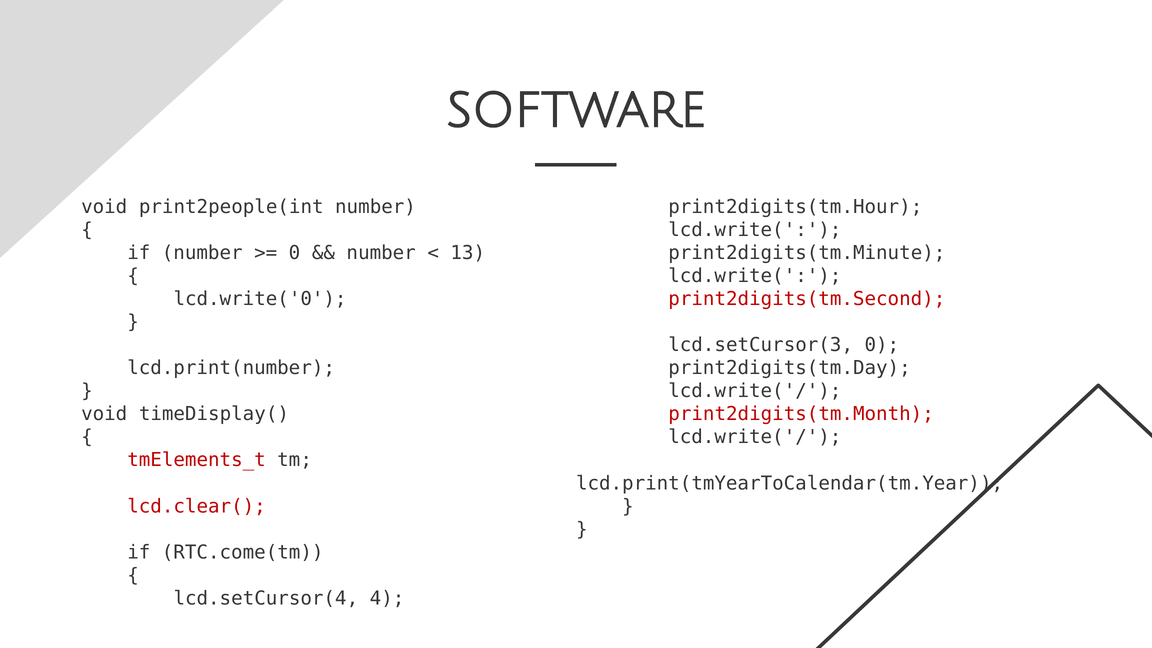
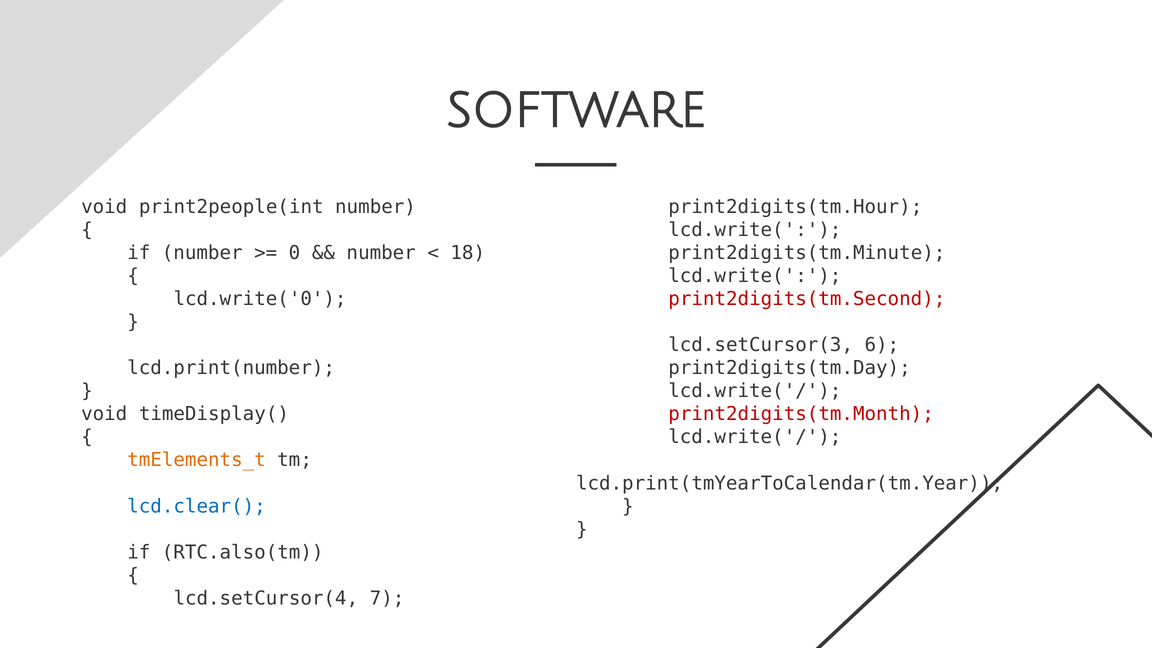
13: 13 -> 18
lcd.setCursor(3 0: 0 -> 6
tmElements_t colour: red -> orange
lcd.clear( colour: red -> blue
RTC.come(tm: RTC.come(tm -> RTC.also(tm
4: 4 -> 7
